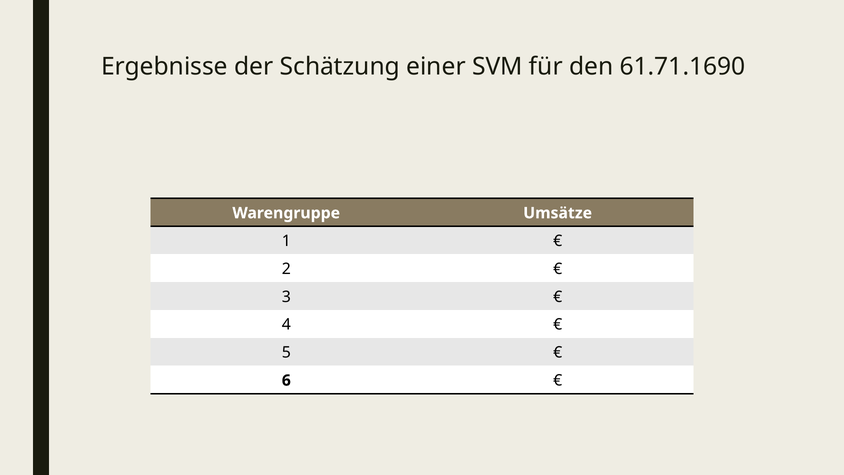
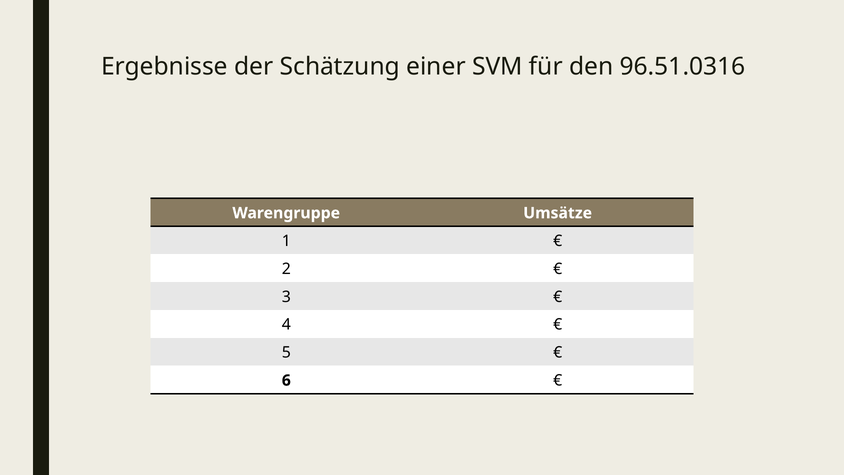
61.71.1690: 61.71.1690 -> 96.51.0316
